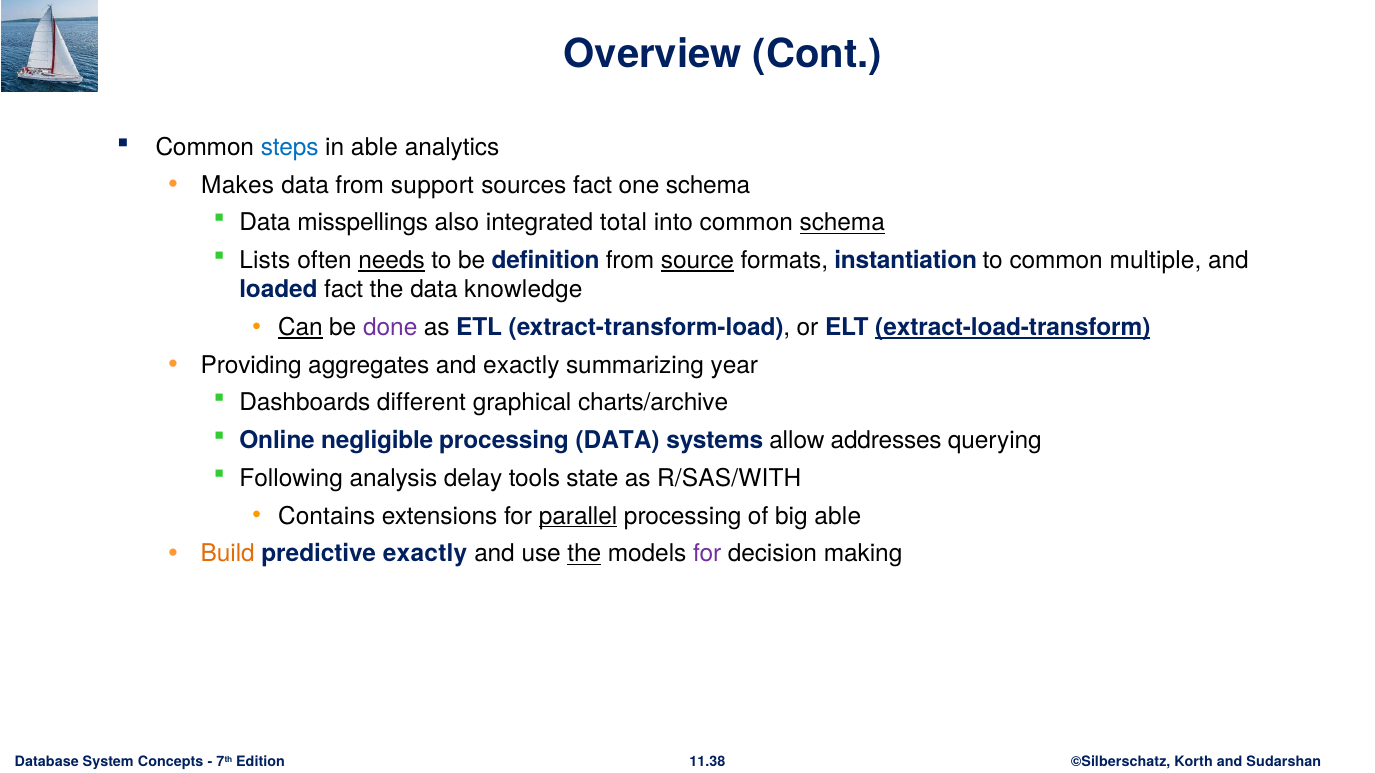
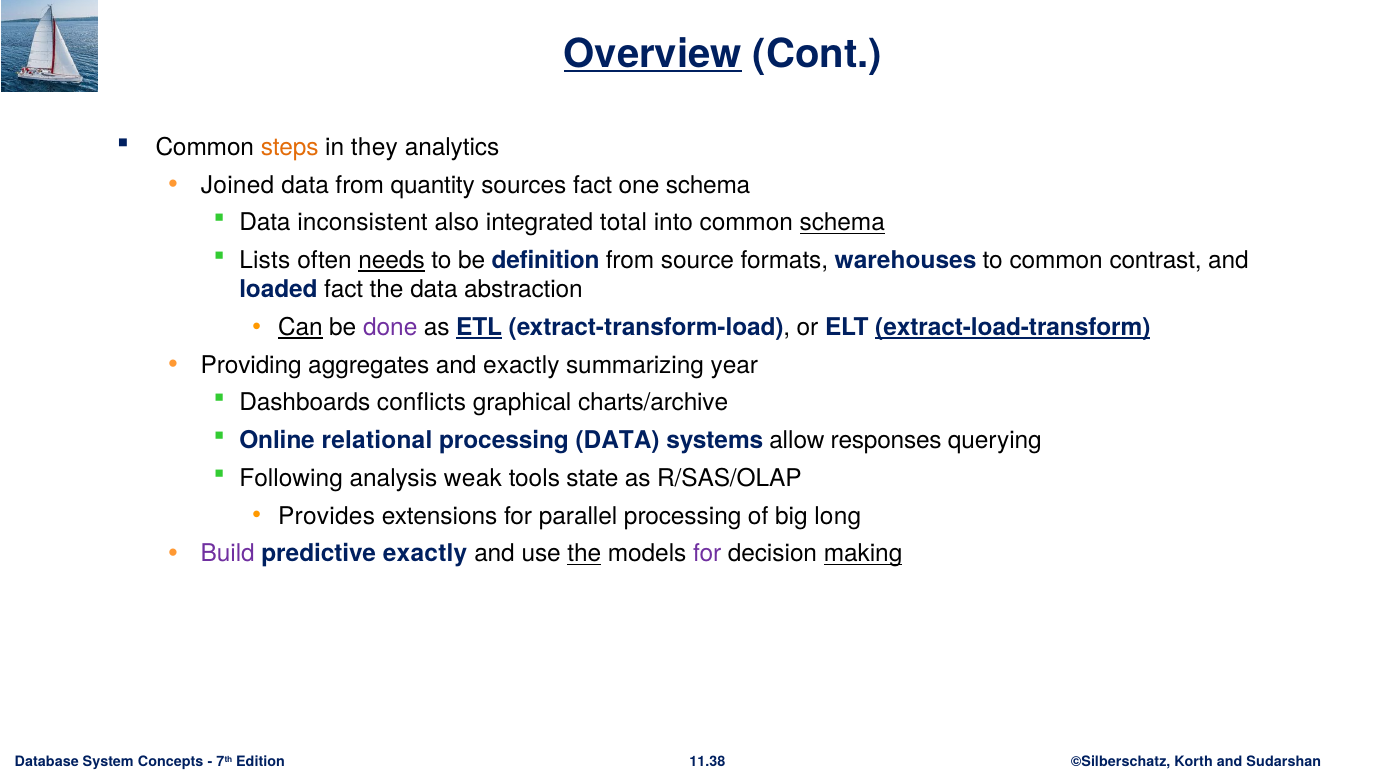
Overview underline: none -> present
steps colour: blue -> orange
in able: able -> they
Makes: Makes -> Joined
support: support -> quantity
misspellings: misspellings -> inconsistent
source underline: present -> none
instantiation: instantiation -> warehouses
multiple: multiple -> contrast
knowledge: knowledge -> abstraction
ETL underline: none -> present
different: different -> conflicts
negligible: negligible -> relational
addresses: addresses -> responses
delay: delay -> weak
R/SAS/WITH: R/SAS/WITH -> R/SAS/OLAP
Contains: Contains -> Provides
parallel underline: present -> none
big able: able -> long
Build colour: orange -> purple
making underline: none -> present
